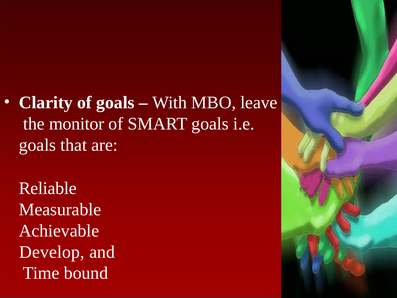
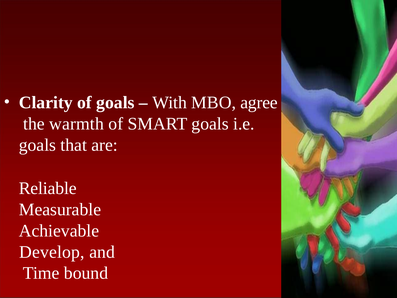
leave: leave -> agree
monitor: monitor -> warmth
